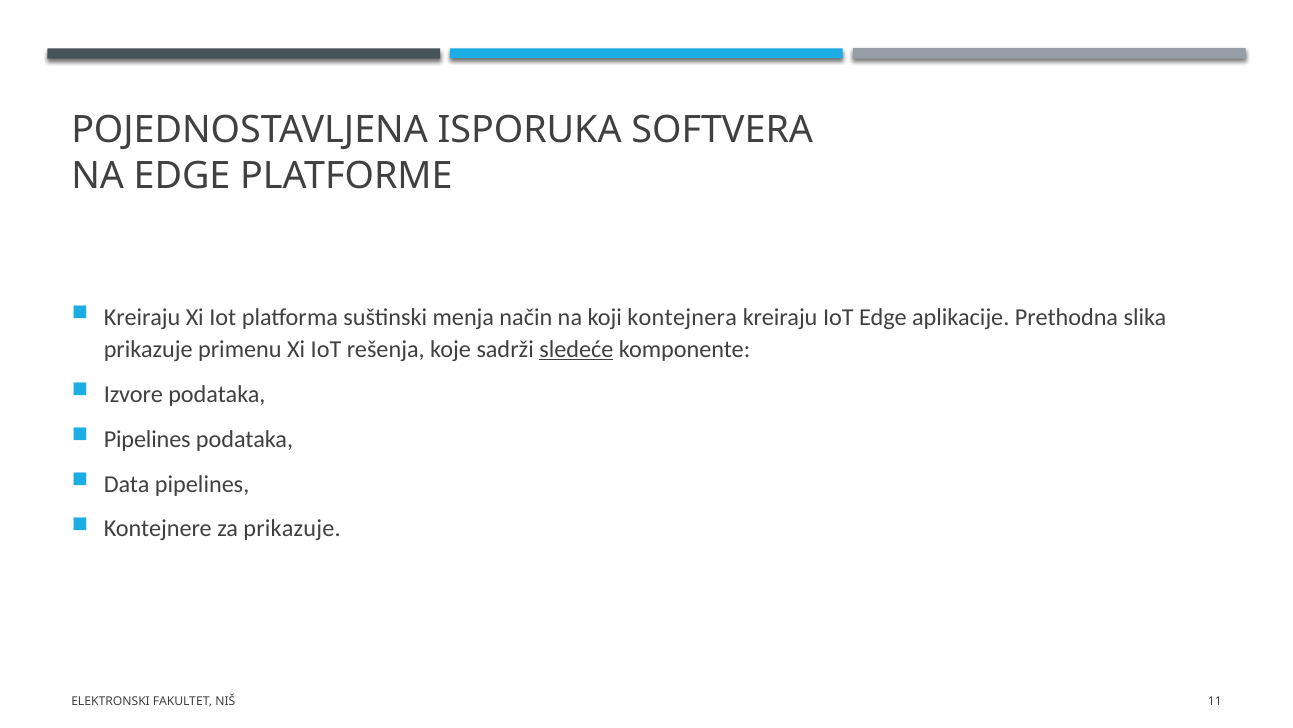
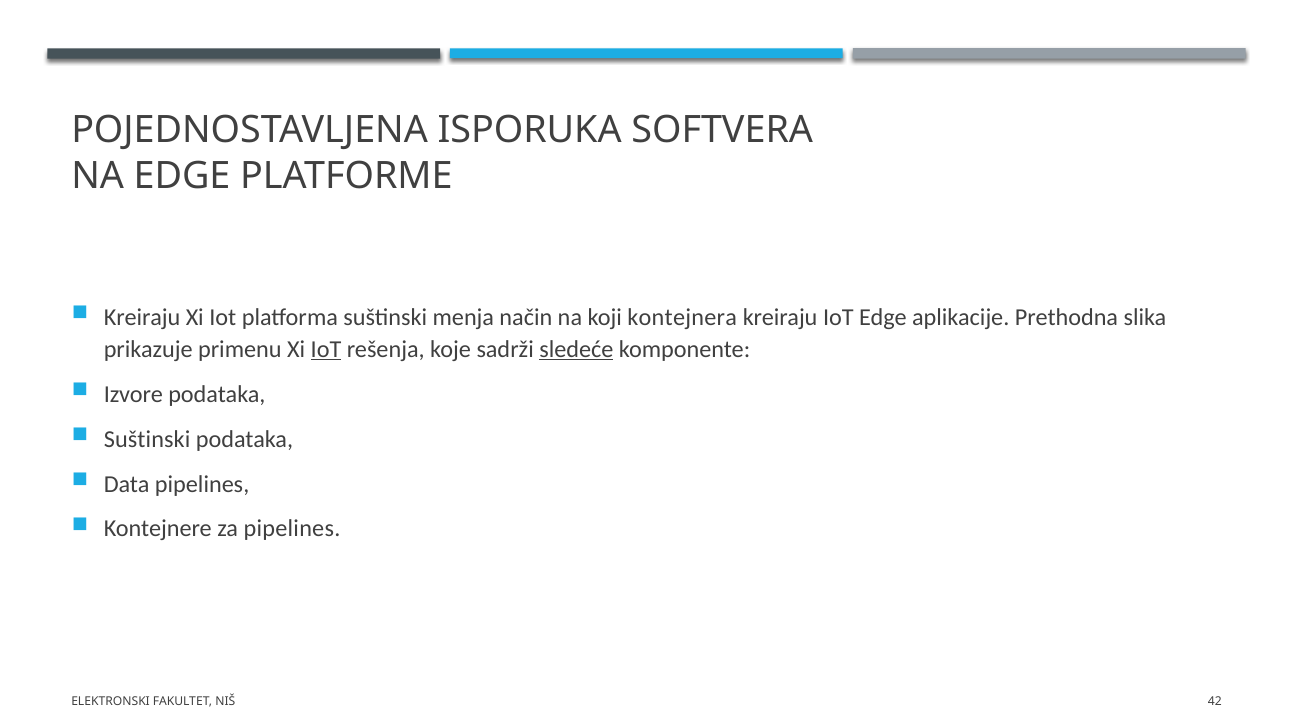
IoT at (326, 349) underline: none -> present
Pipelines at (147, 439): Pipelines -> Suštinski
za prikazuje: prikazuje -> pipelines
11: 11 -> 42
